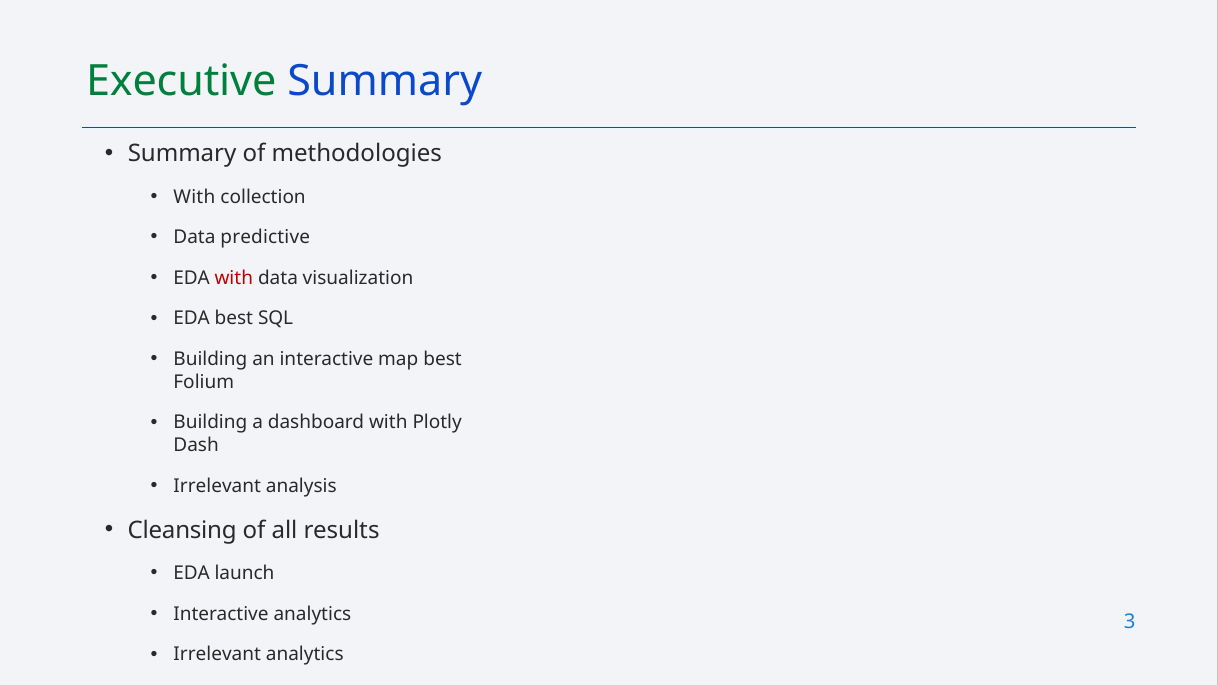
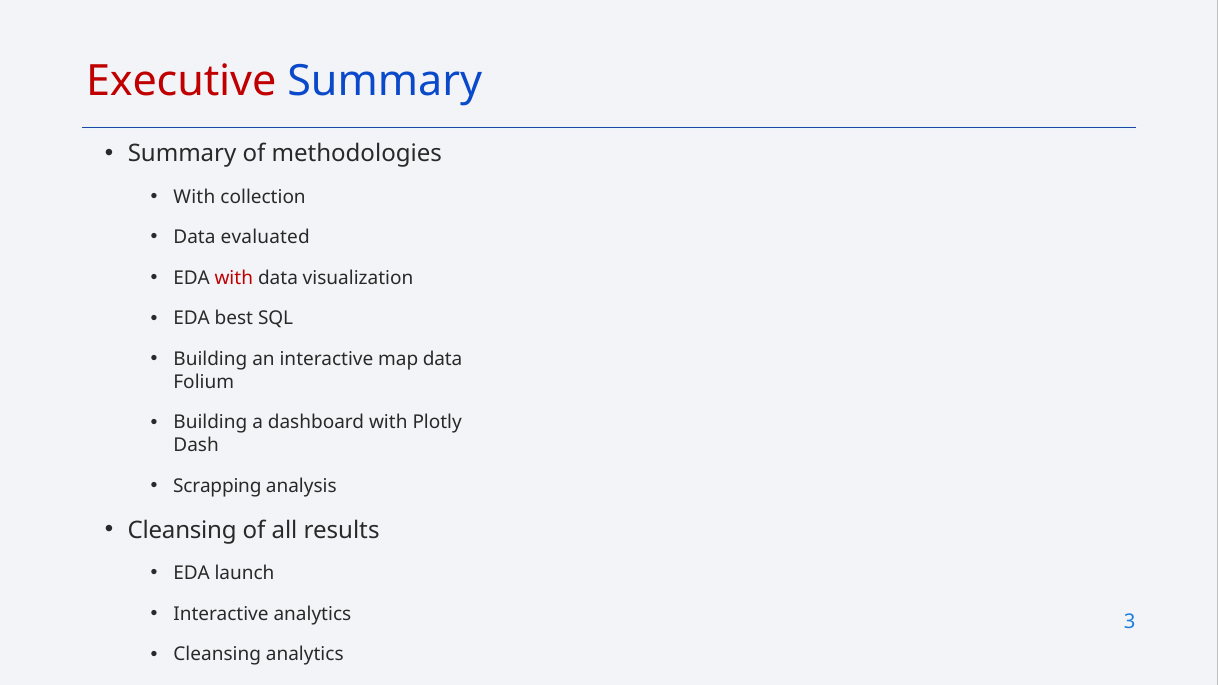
Executive colour: green -> red
predictive: predictive -> evaluated
map best: best -> data
Irrelevant at (217, 486): Irrelevant -> Scrapping
Irrelevant at (217, 655): Irrelevant -> Cleansing
